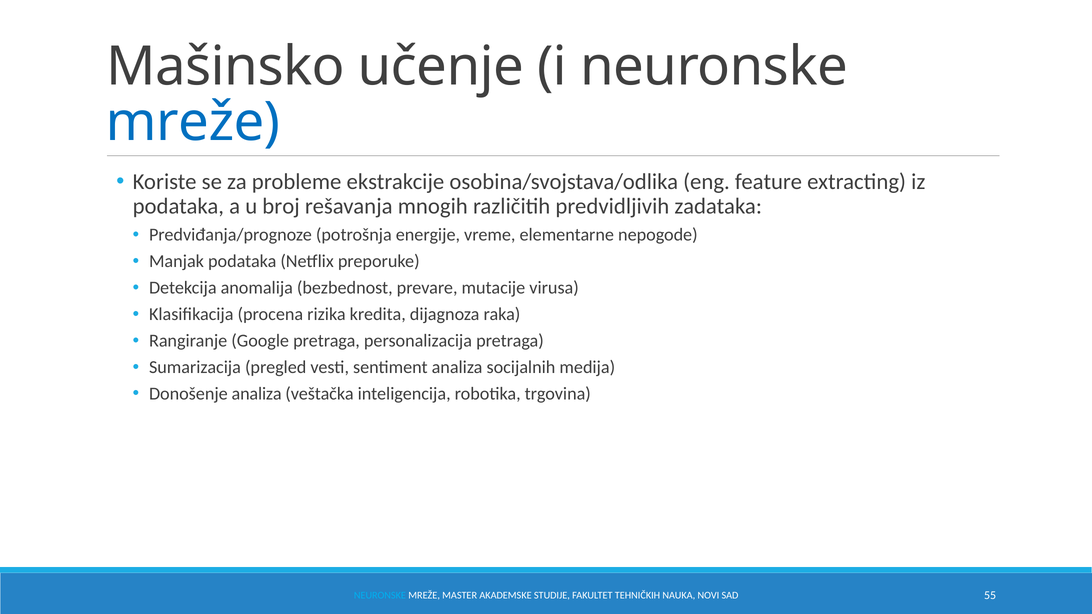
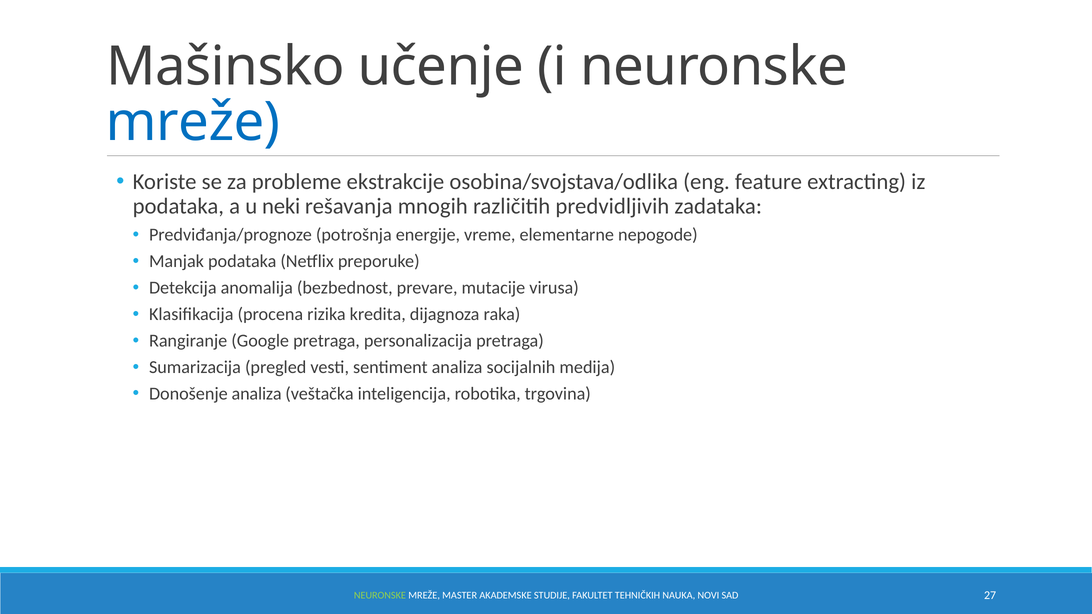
broj: broj -> neki
NEURONSKE at (380, 596) colour: light blue -> light green
55: 55 -> 27
